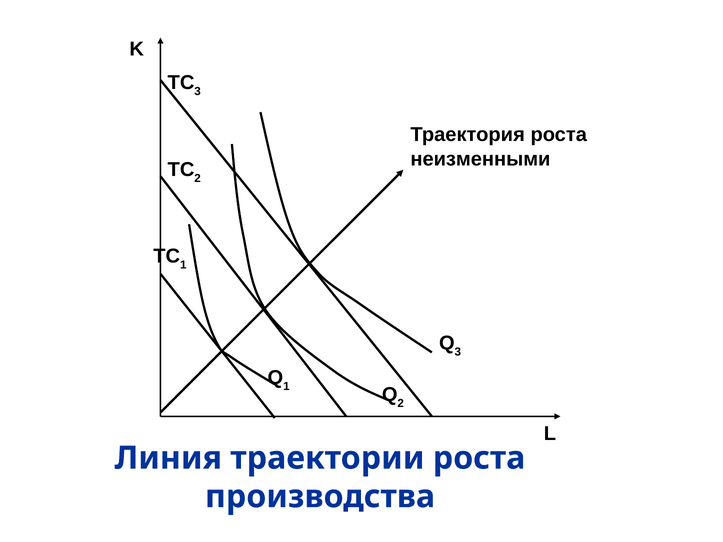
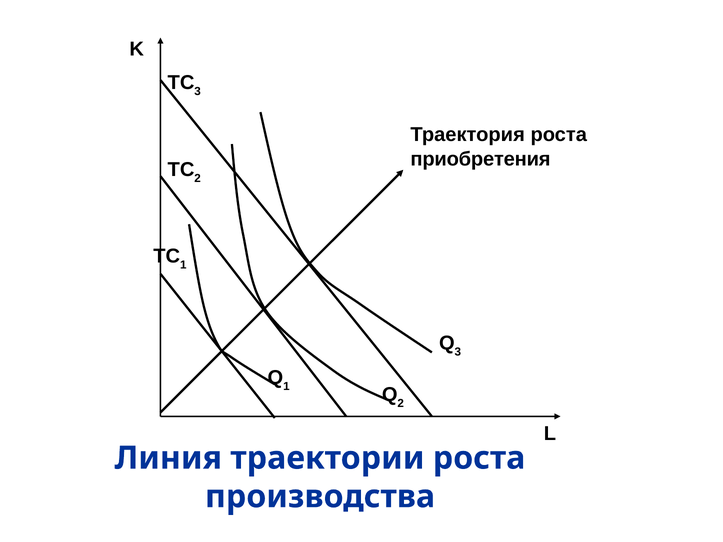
неизменными: неизменными -> приобретения
